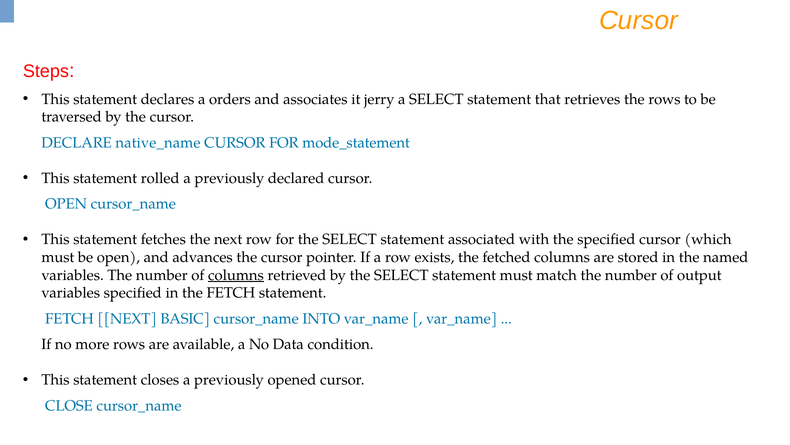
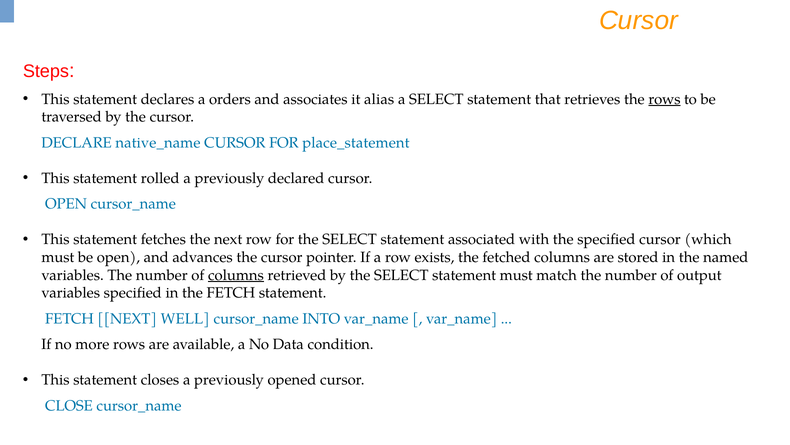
jerry: jerry -> alias
rows at (665, 99) underline: none -> present
mode_statement: mode_statement -> place_statement
BASIC: BASIC -> WELL
